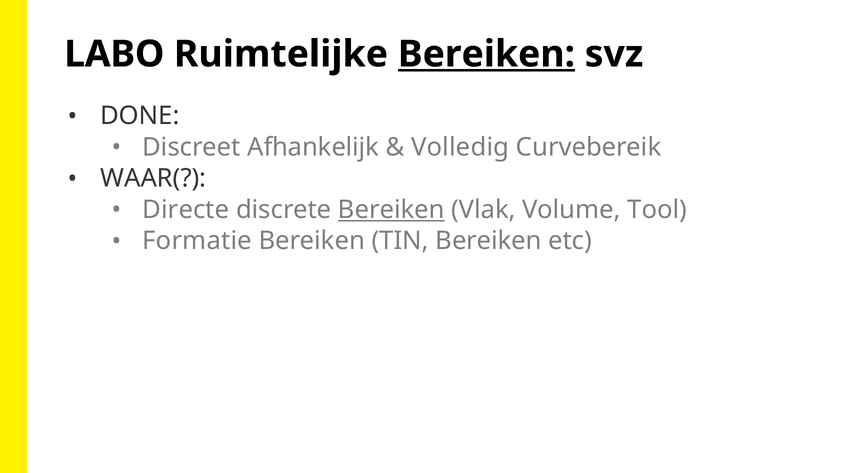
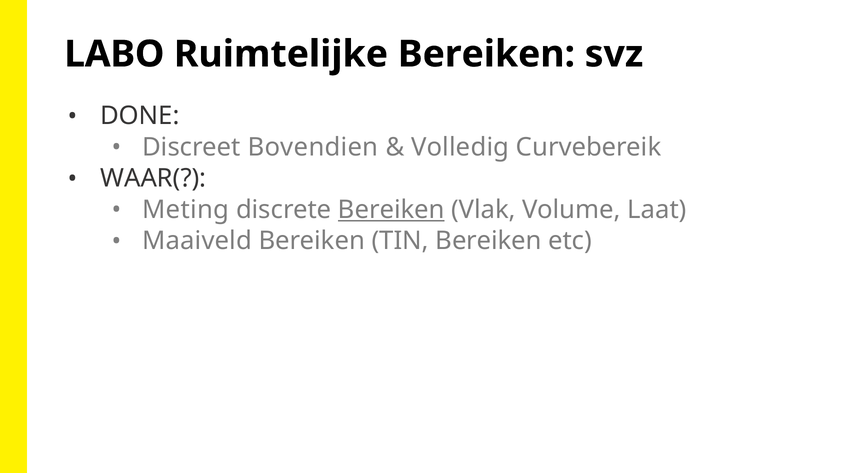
Bereiken at (486, 54) underline: present -> none
Afhankelijk: Afhankelijk -> Bovendien
Directe: Directe -> Meting
Tool: Tool -> Laat
Formatie: Formatie -> Maaiveld
